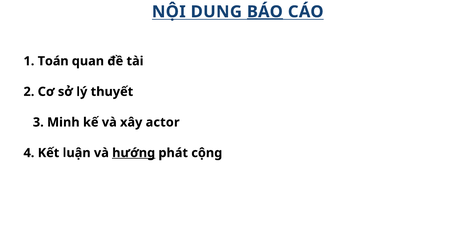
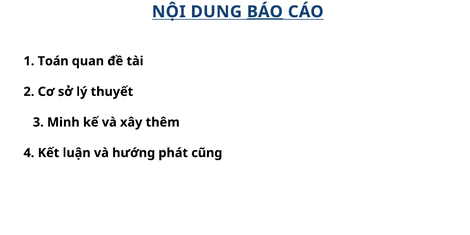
actor: actor -> thêm
hướng underline: present -> none
cộng: cộng -> cũng
